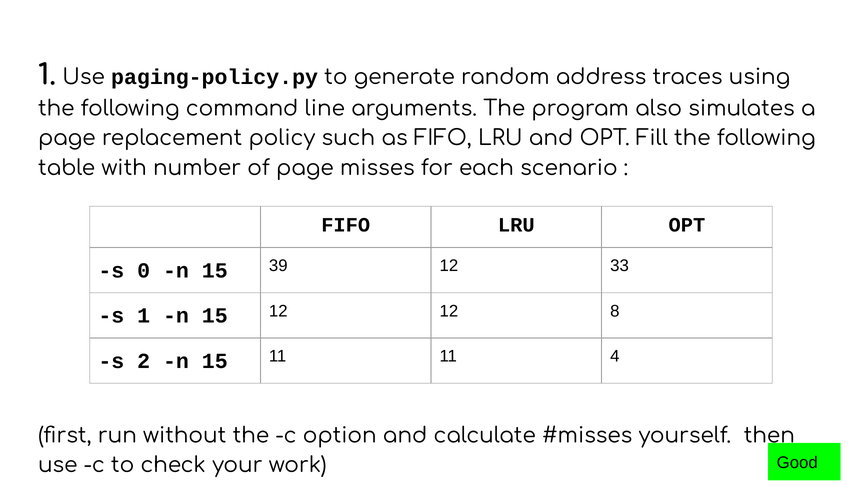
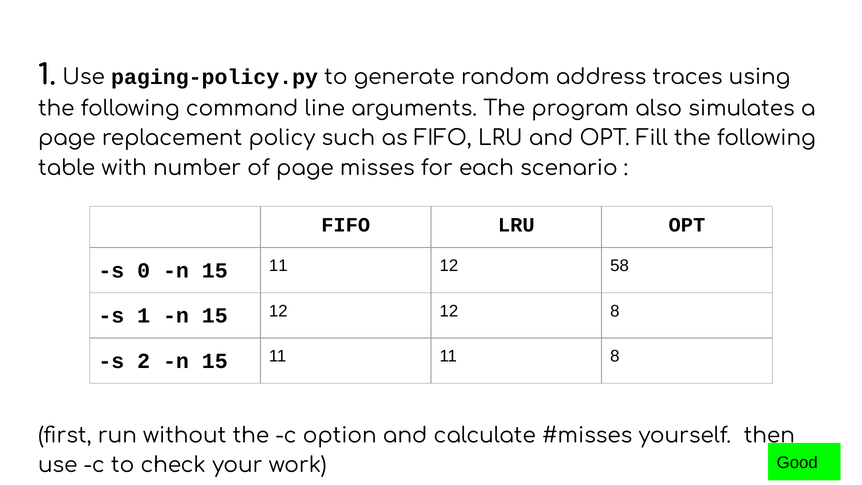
0 n 15 39: 39 -> 11
33: 33 -> 58
11 4: 4 -> 8
